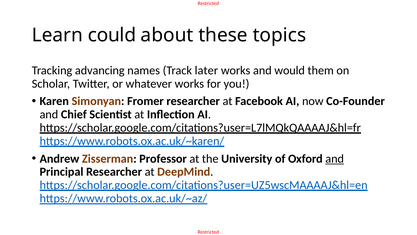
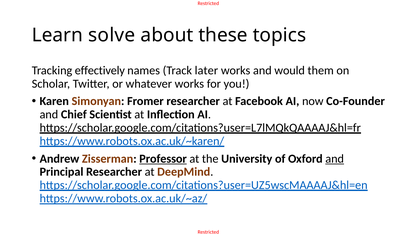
could: could -> solve
advancing: advancing -> effectively
Professor underline: none -> present
